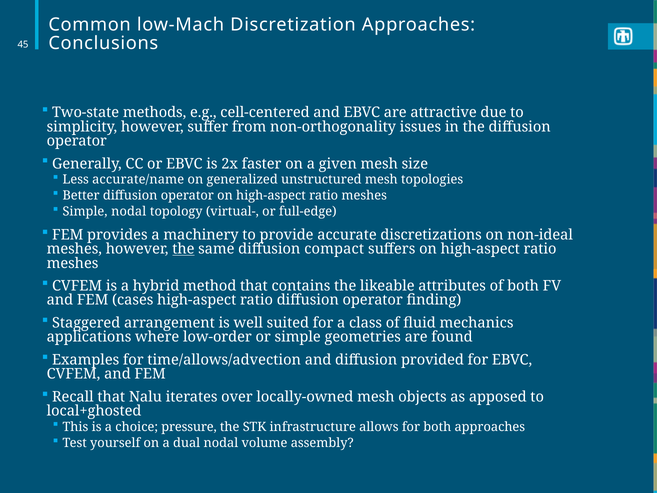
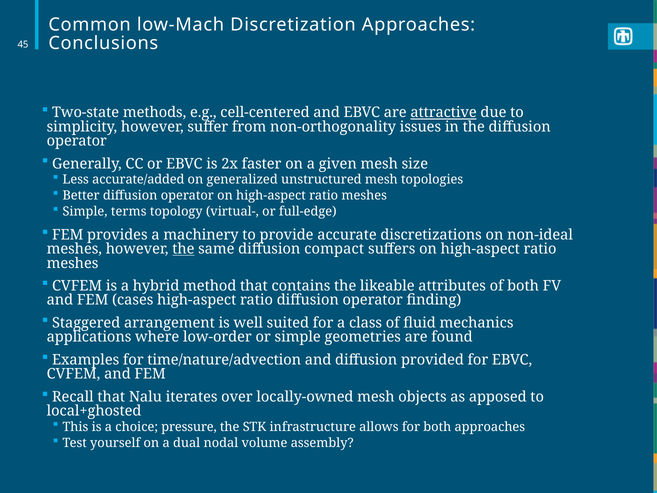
attractive underline: none -> present
accurate/name: accurate/name -> accurate/added
Simple nodal: nodal -> terms
time/allows/advection: time/allows/advection -> time/nature/advection
